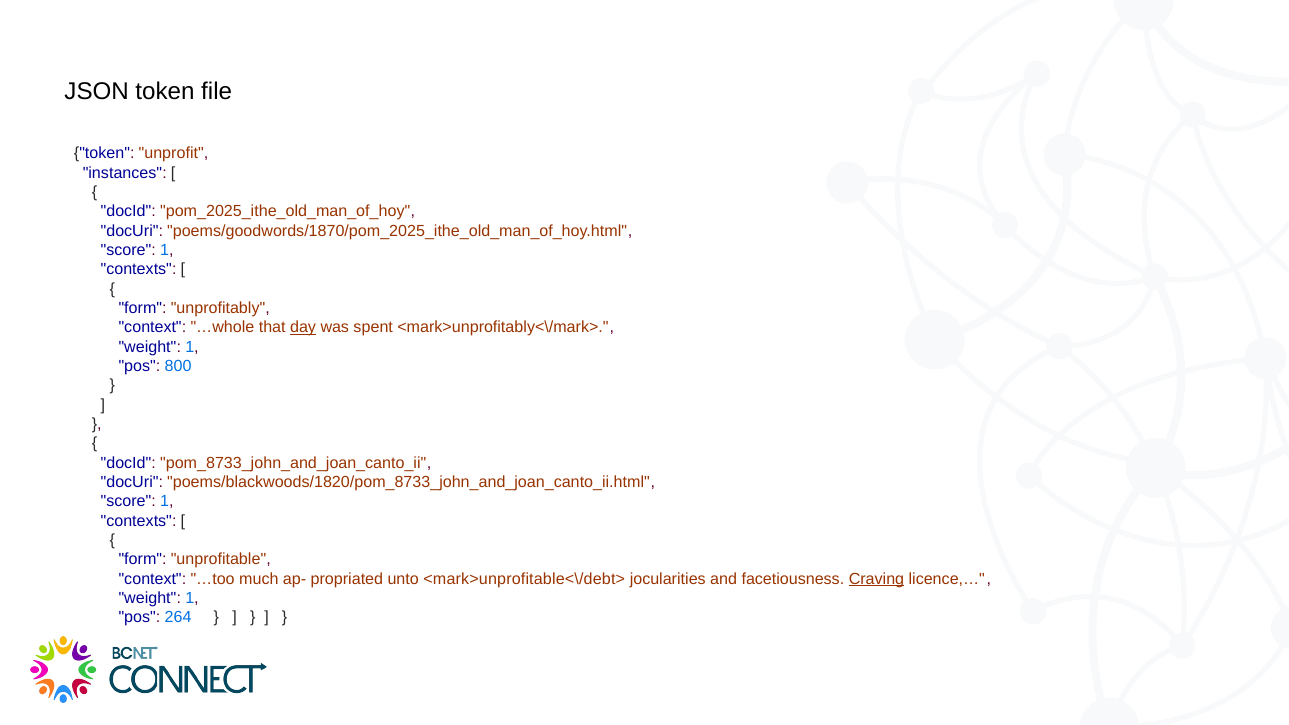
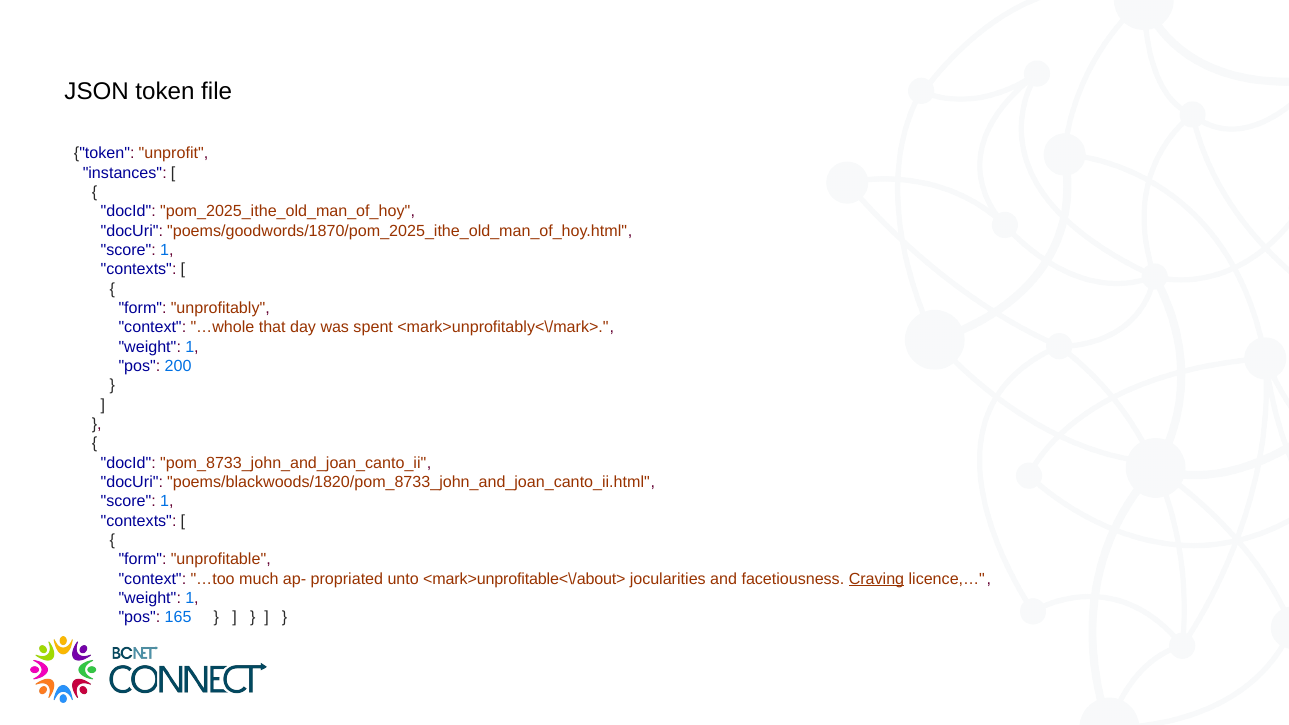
day underline: present -> none
800: 800 -> 200
<mark>unprofitable<\/debt>: <mark>unprofitable<\/debt> -> <mark>unprofitable<\/about>
264: 264 -> 165
